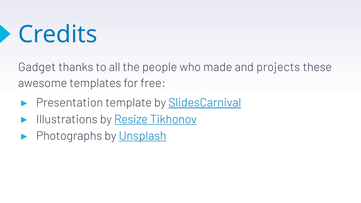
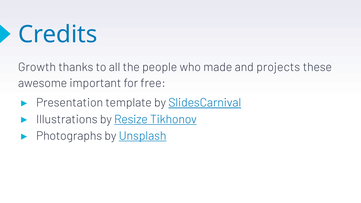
Gadget: Gadget -> Growth
templates: templates -> important
